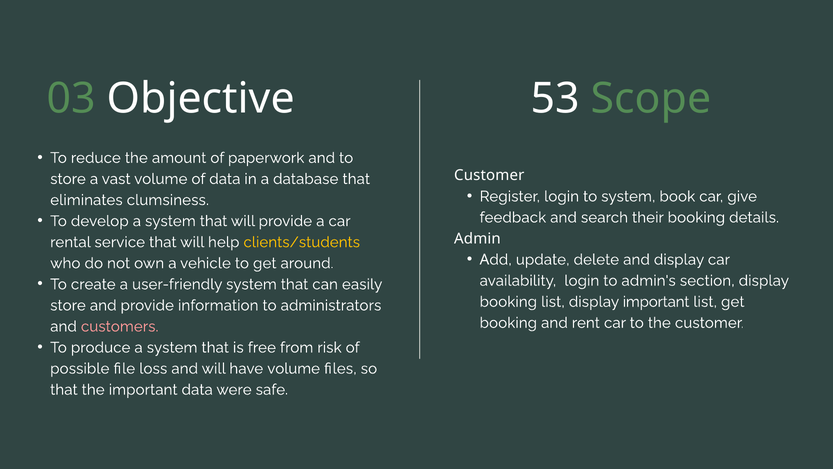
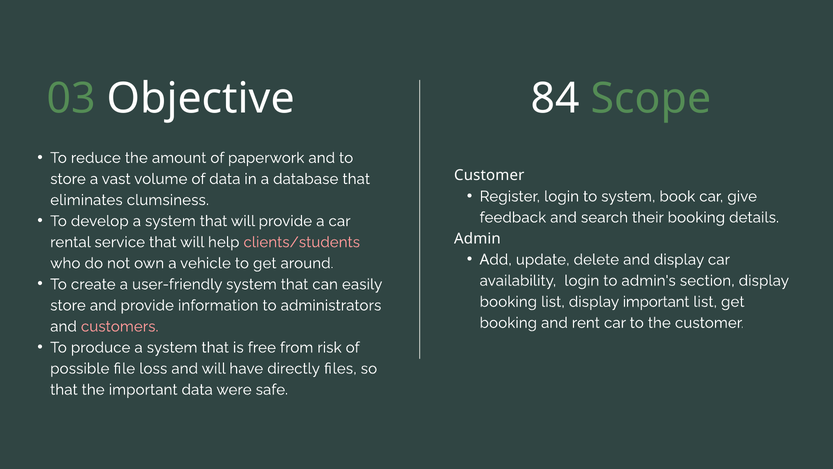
53: 53 -> 84
clients/students colour: yellow -> pink
have volume: volume -> directly
